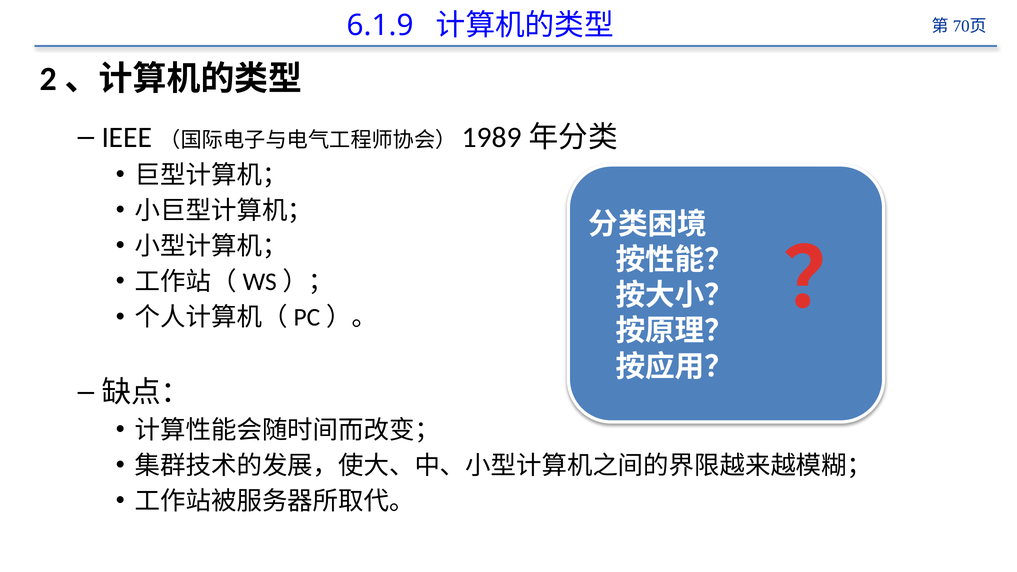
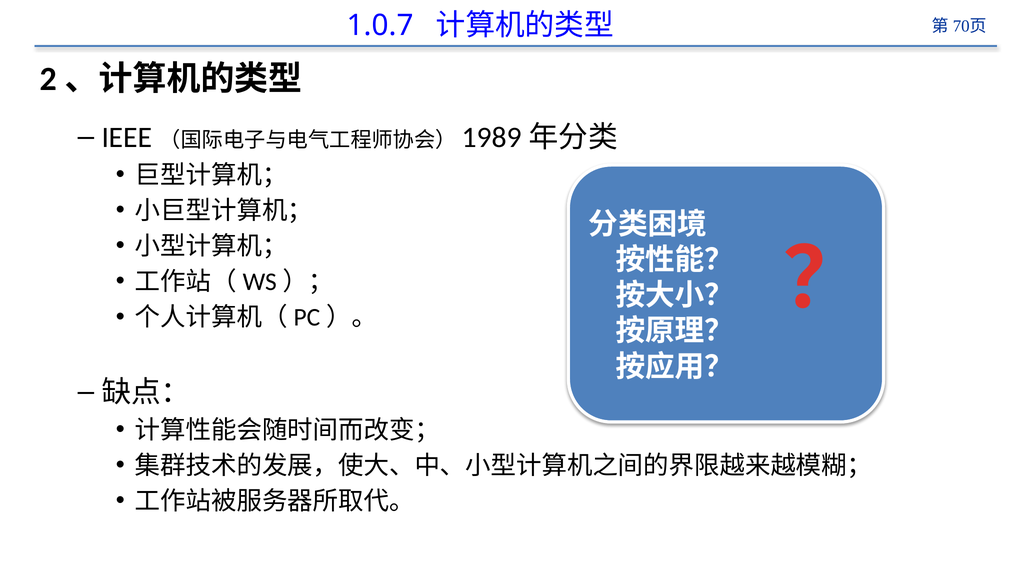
6.1.9: 6.1.9 -> 1.0.7
